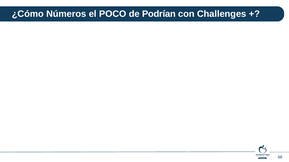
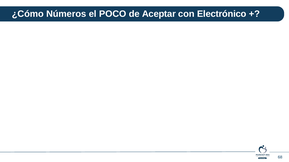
Podrían: Podrían -> Aceptar
Challenges: Challenges -> Electrónico
